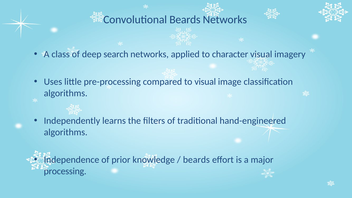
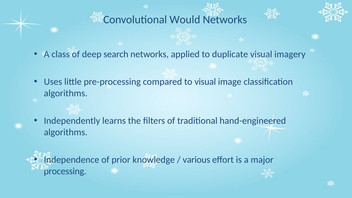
Convolutional Beards: Beards -> Would
character: character -> duplicate
beards at (196, 160): beards -> various
